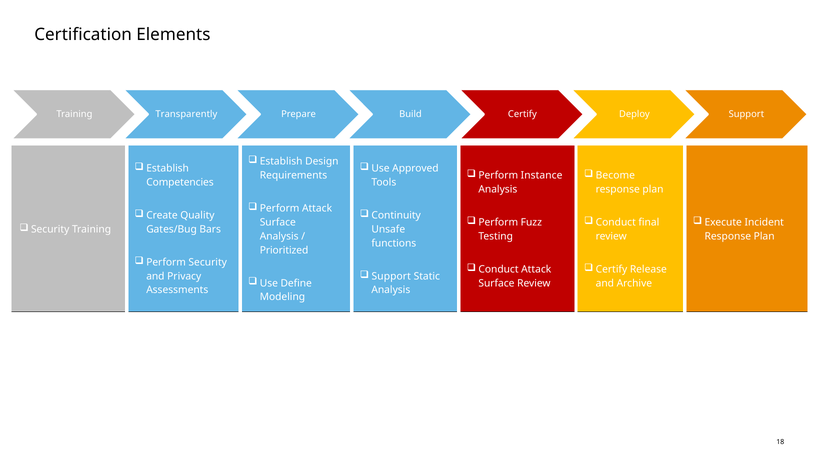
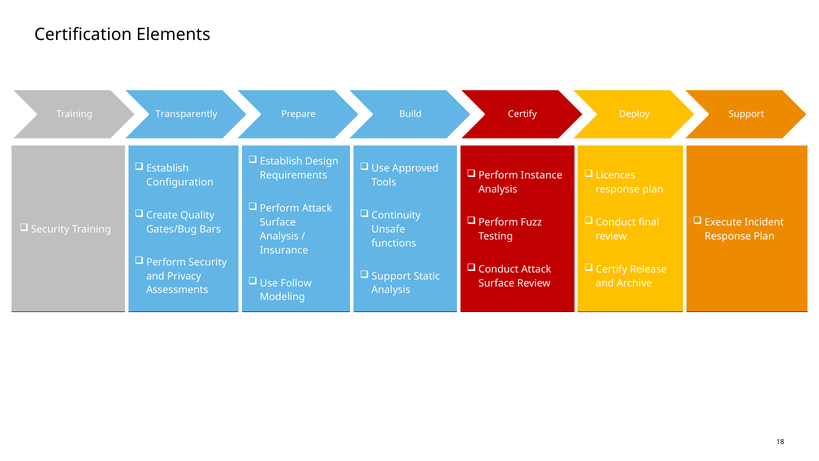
Become: Become -> Licences
Competencies: Competencies -> Configuration
Prioritized: Prioritized -> Insurance
Define: Define -> Follow
